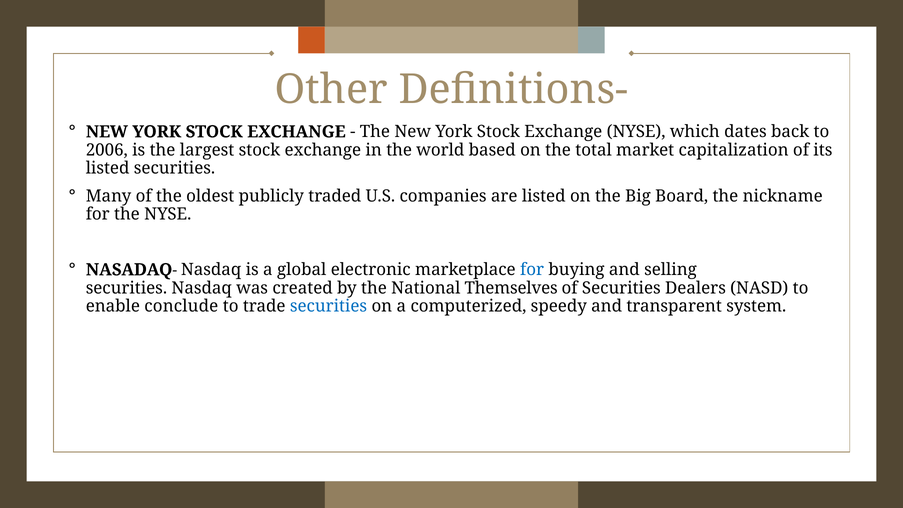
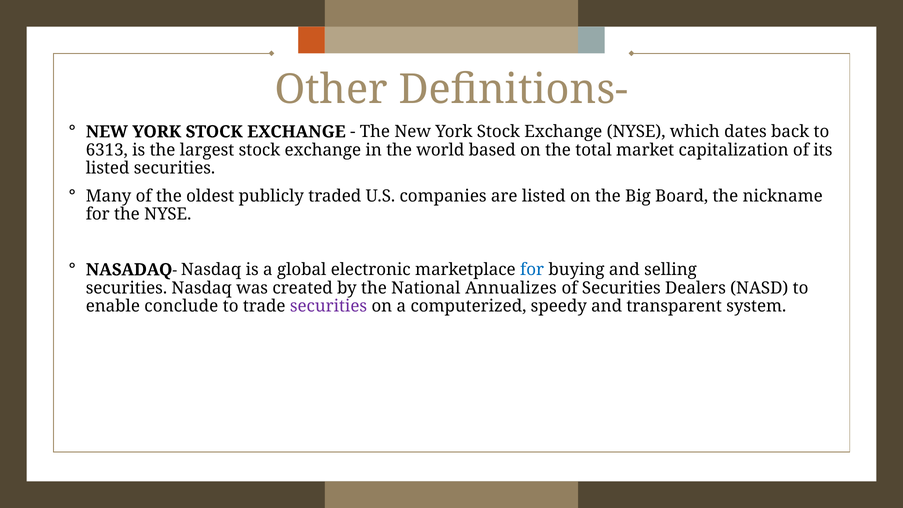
2006: 2006 -> 6313
Themselves: Themselves -> Annualizes
securities at (329, 306) colour: blue -> purple
